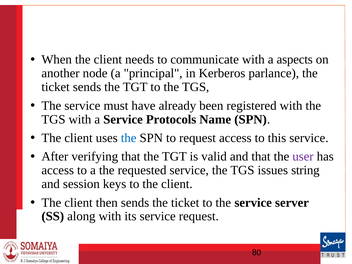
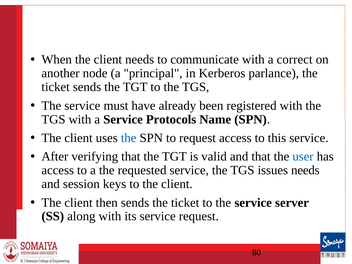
aspects: aspects -> correct
user colour: purple -> blue
issues string: string -> needs
